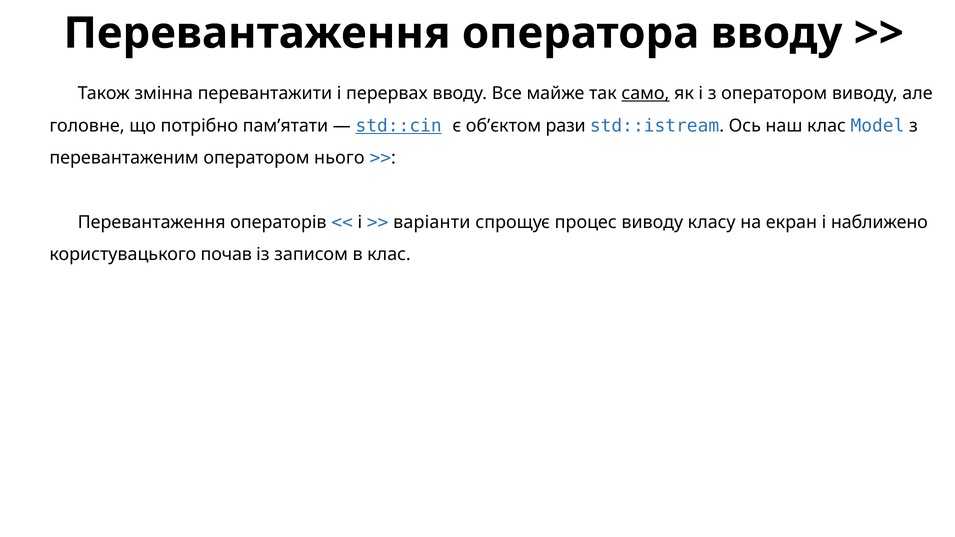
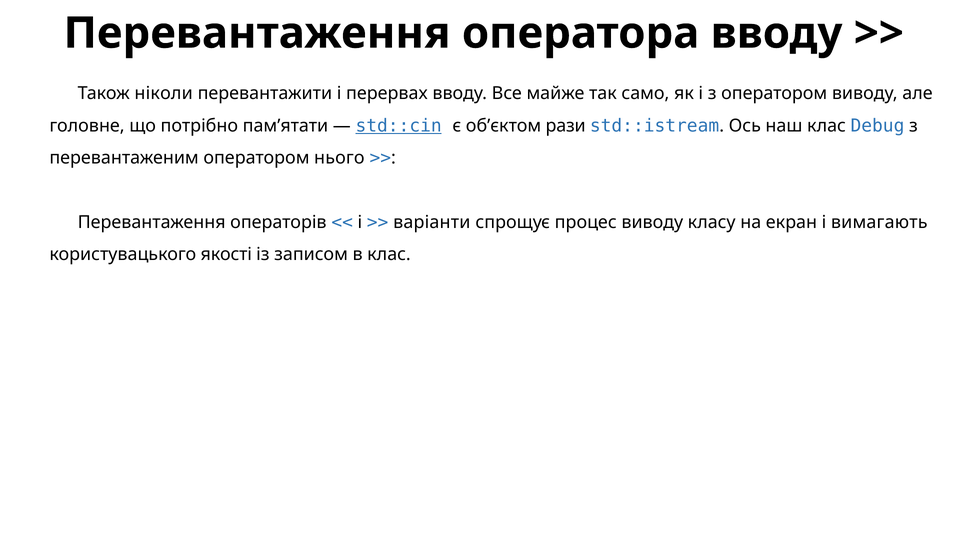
змінна: змінна -> ніколи
само underline: present -> none
Model: Model -> Debug
наближено: наближено -> вимагають
почав: почав -> якості
